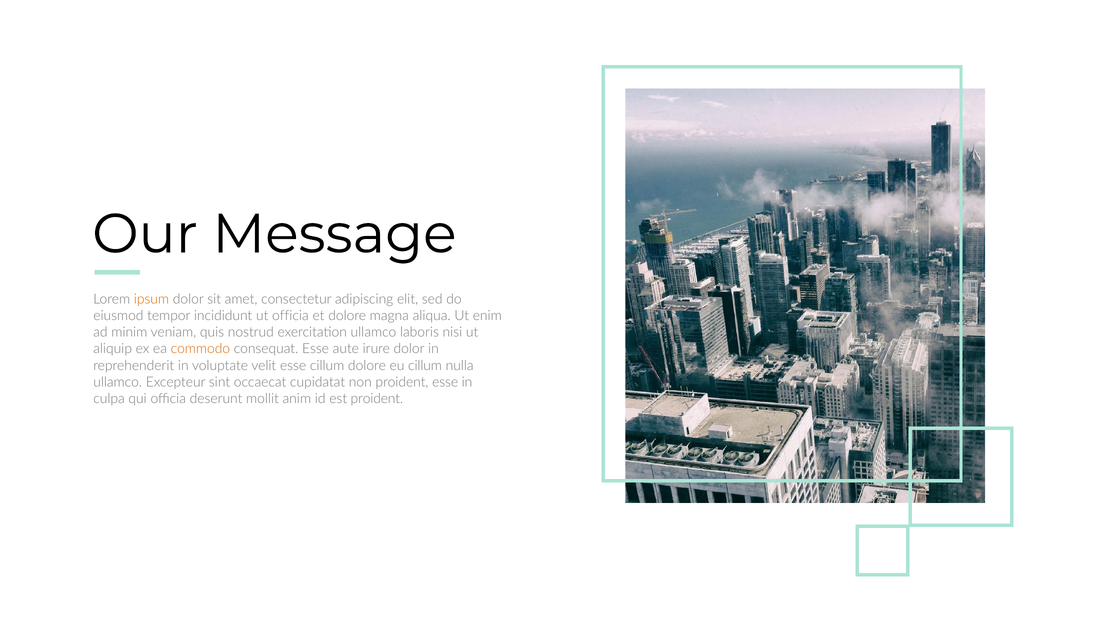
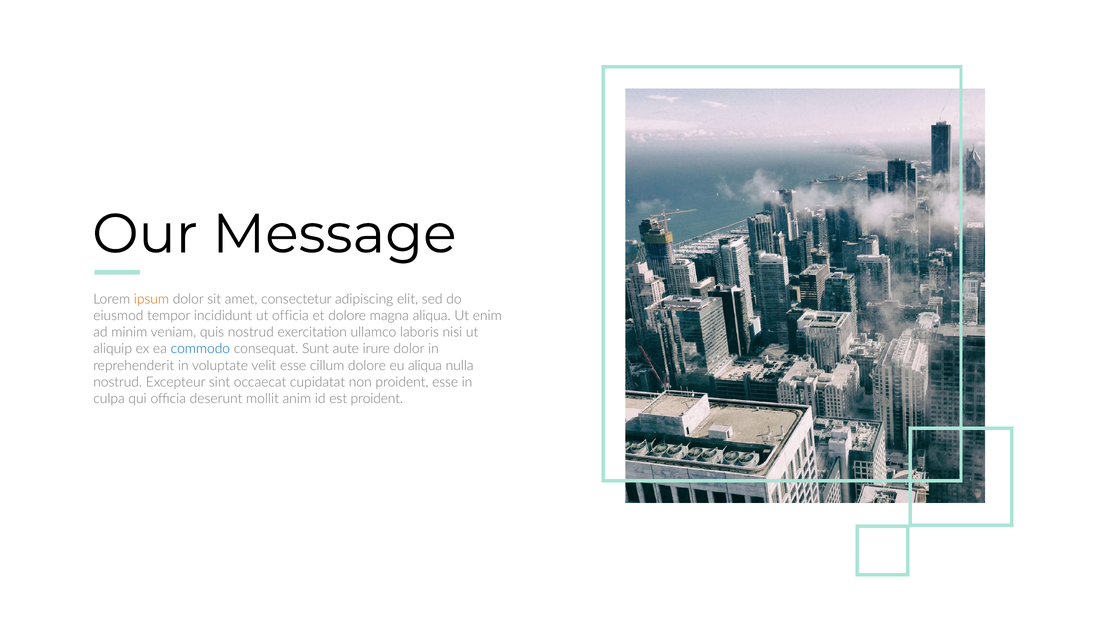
commodo colour: orange -> blue
consequat Esse: Esse -> Sunt
eu cillum: cillum -> aliqua
ullamco at (118, 382): ullamco -> nostrud
